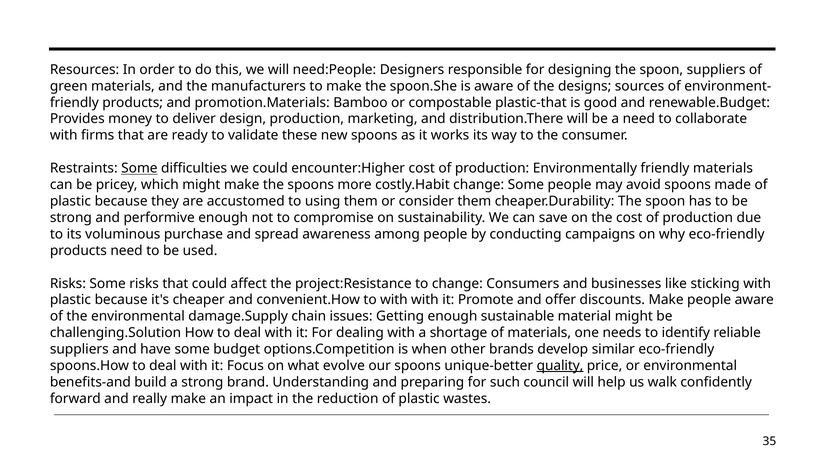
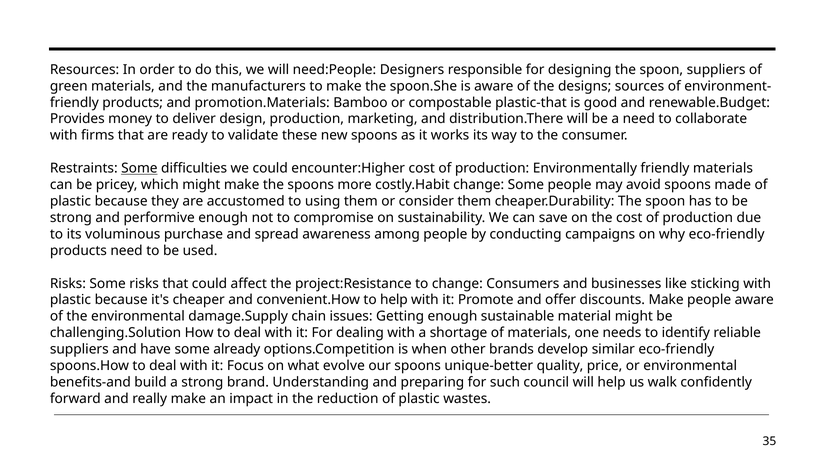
to with: with -> help
budget: budget -> already
quality underline: present -> none
